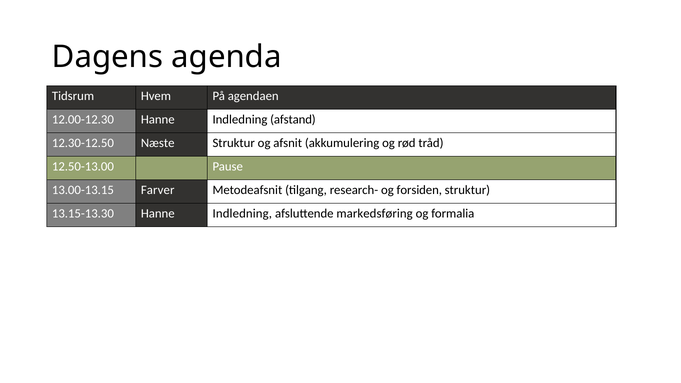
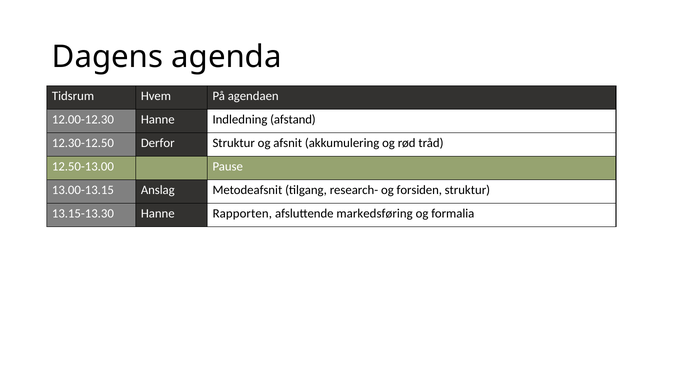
Næste: Næste -> Derfor
Farver: Farver -> Anslag
13.15-13.30 Hanne Indledning: Indledning -> Rapporten
